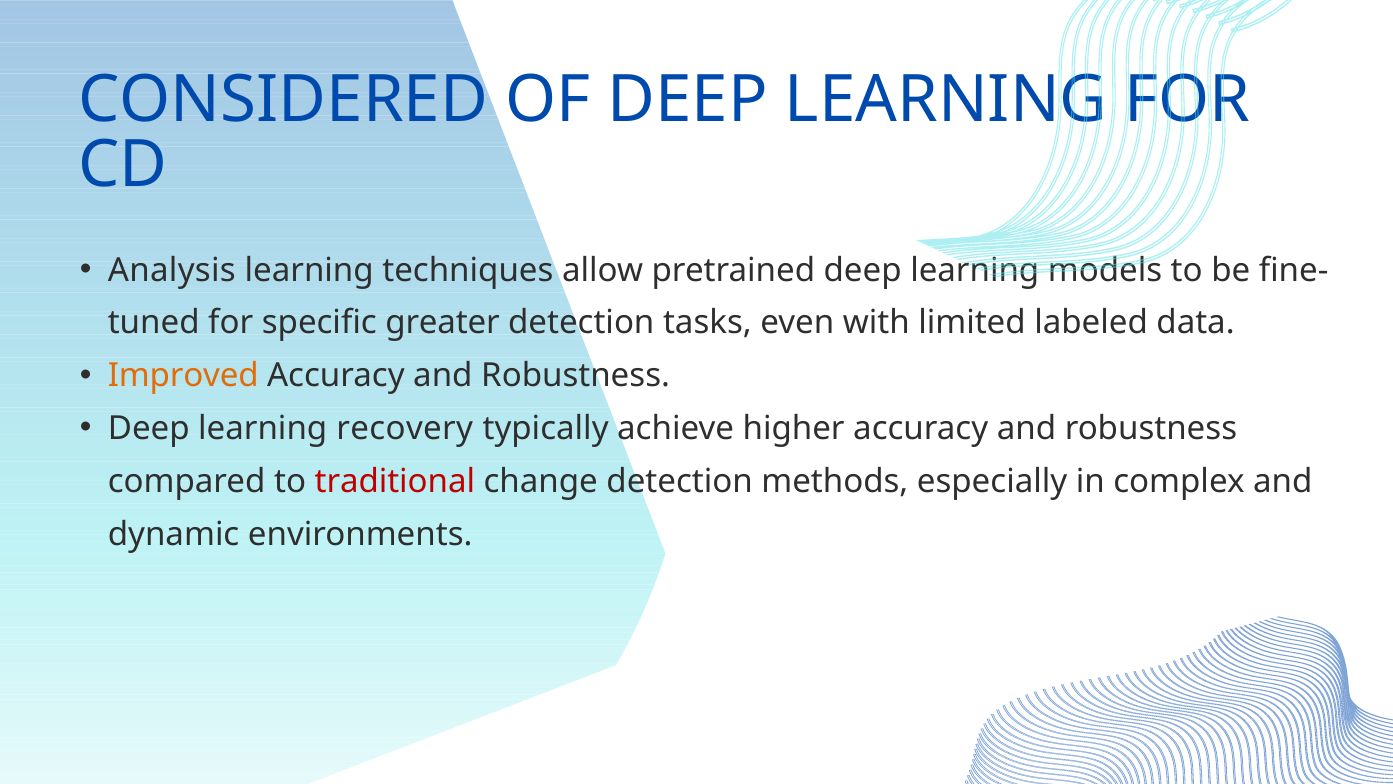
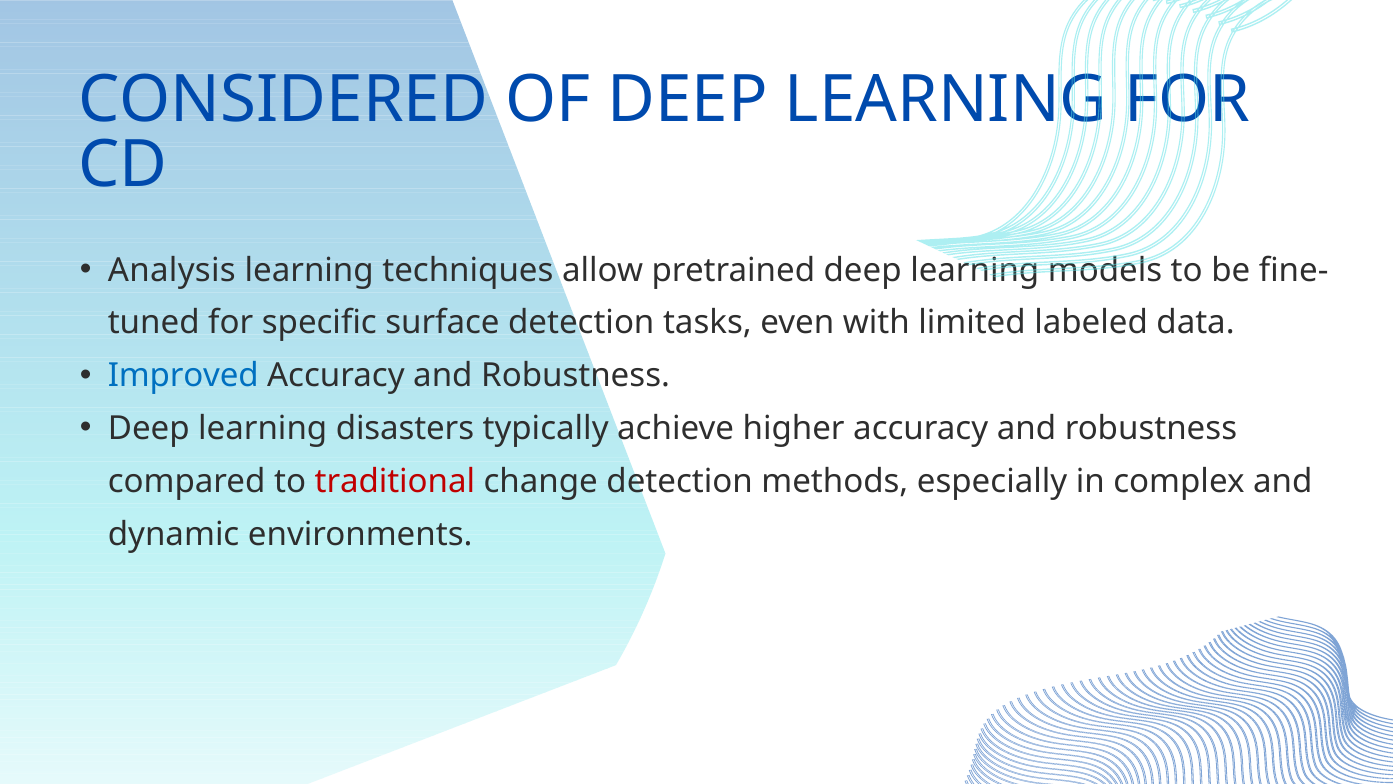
greater: greater -> surface
Improved colour: orange -> blue
recovery: recovery -> disasters
